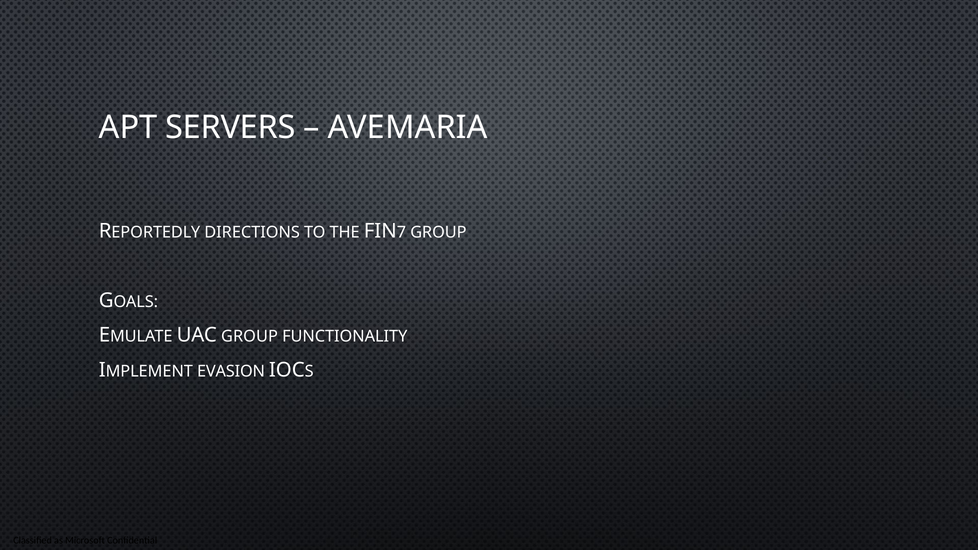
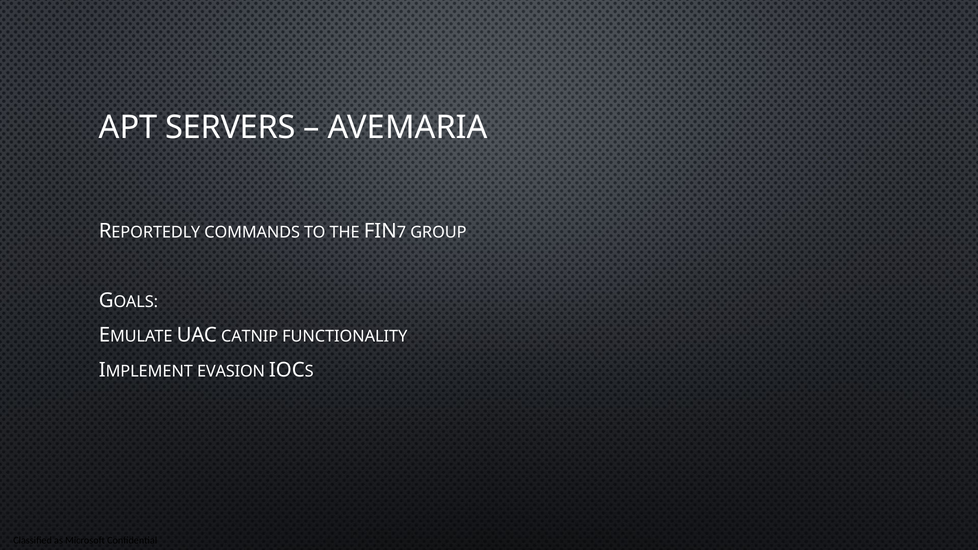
DIRECTIONS: DIRECTIONS -> COMMANDS
UAC GROUP: GROUP -> CATNIP
